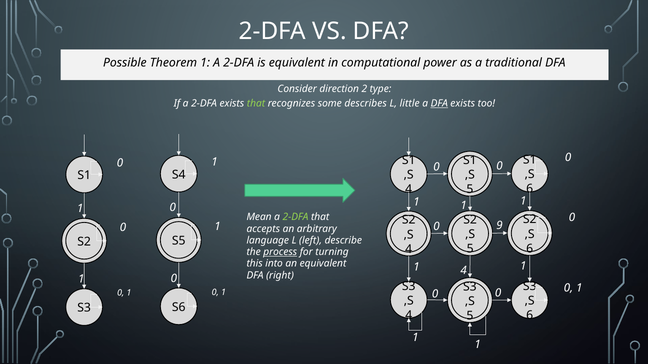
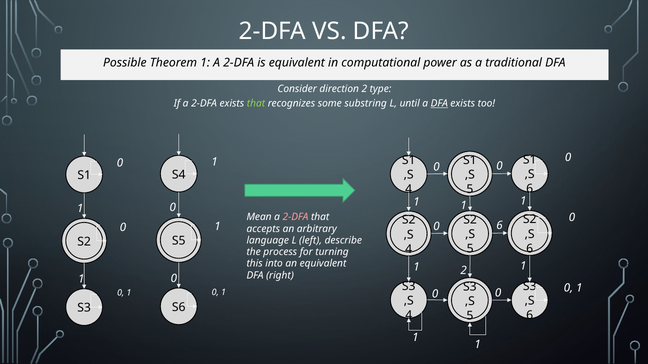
describes: describes -> substring
little: little -> until
2-DFA at (296, 217) colour: light green -> pink
0 9: 9 -> 6
process underline: present -> none
1 4: 4 -> 2
